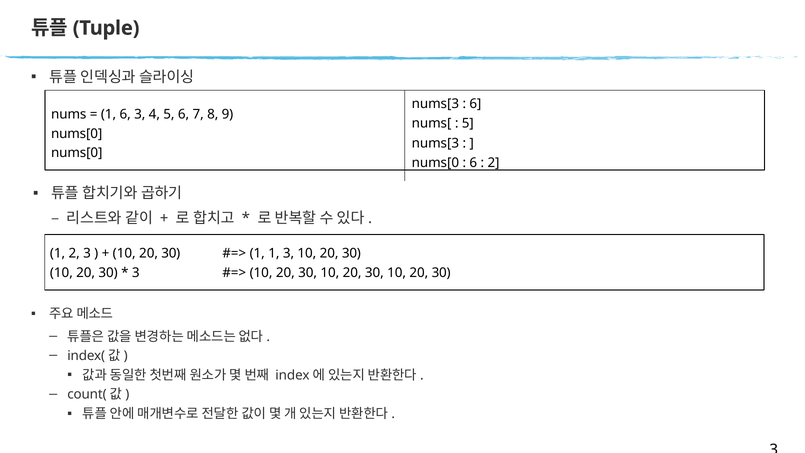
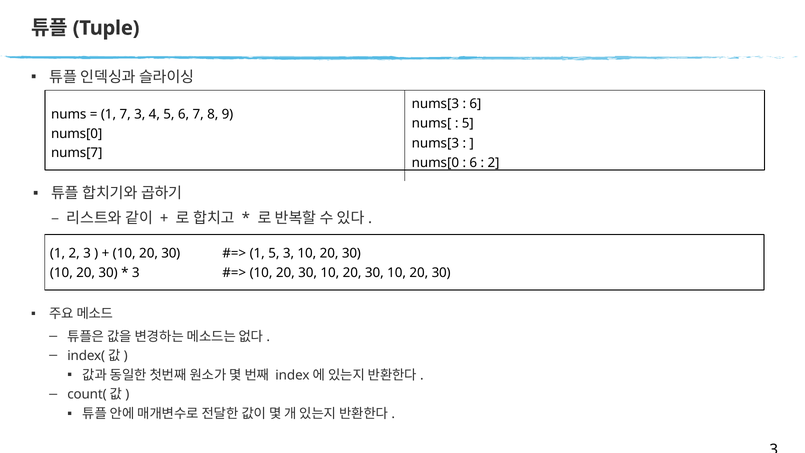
1 6: 6 -> 7
nums[0 at (77, 153): nums[0 -> nums[7
1 1: 1 -> 5
